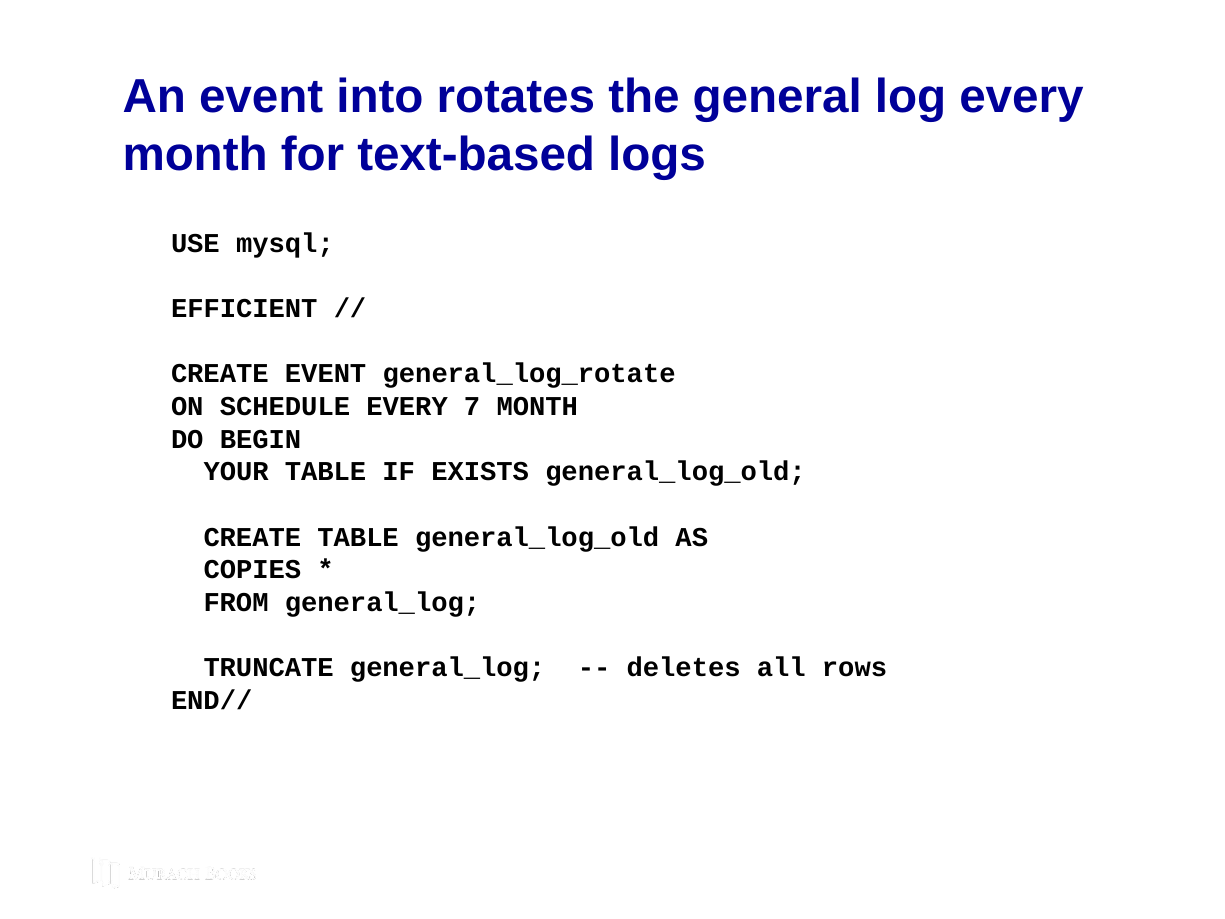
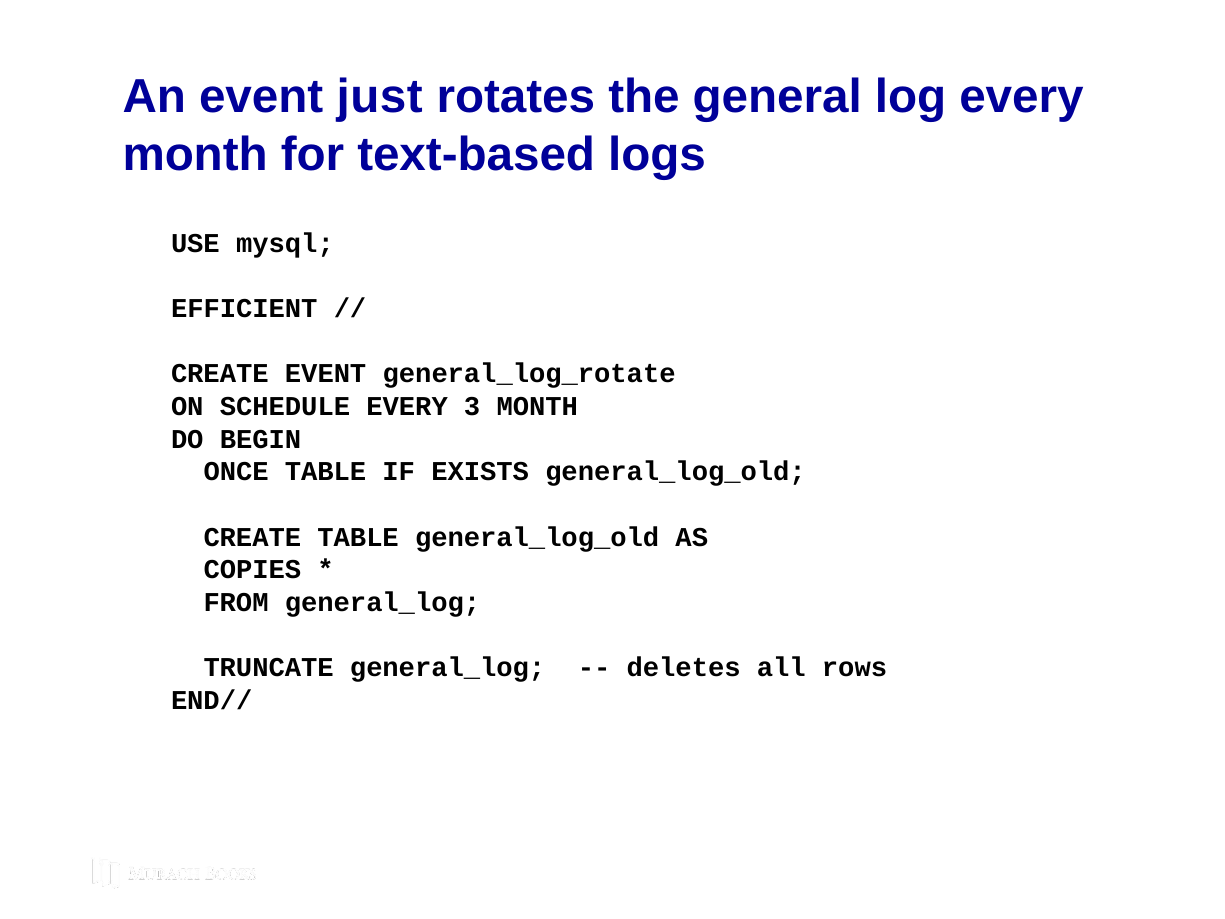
into: into -> just
7: 7 -> 3
YOUR: YOUR -> ONCE
